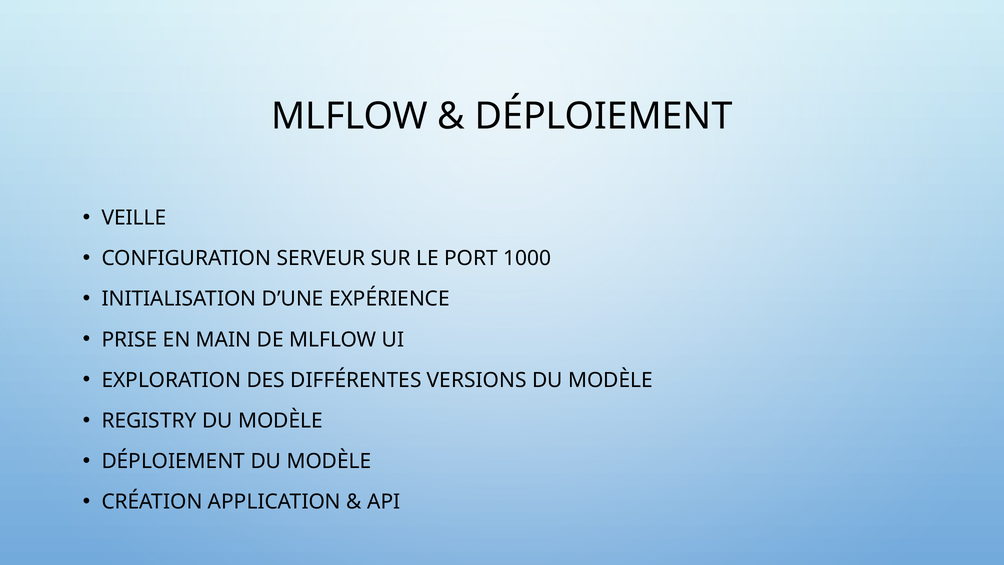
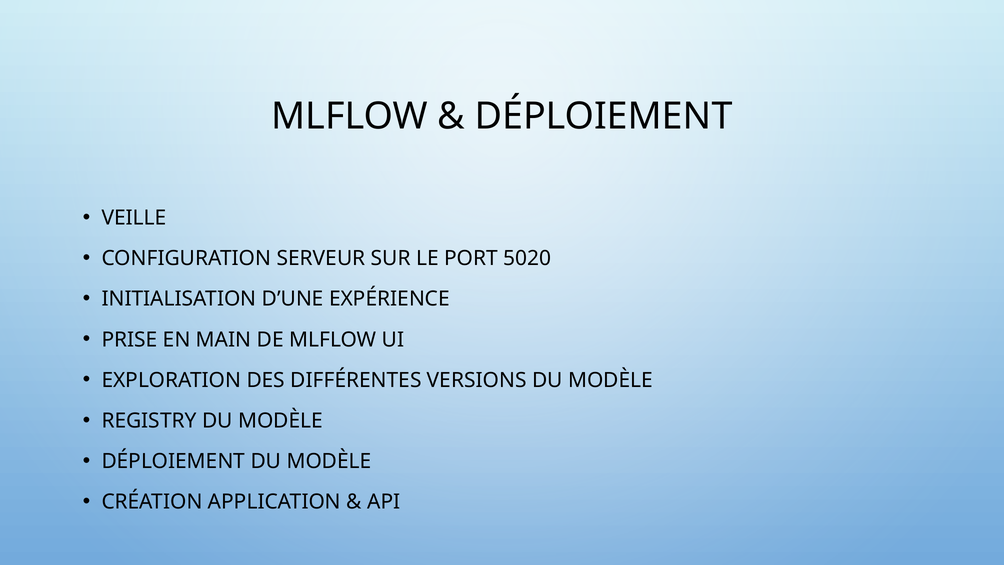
1000: 1000 -> 5020
